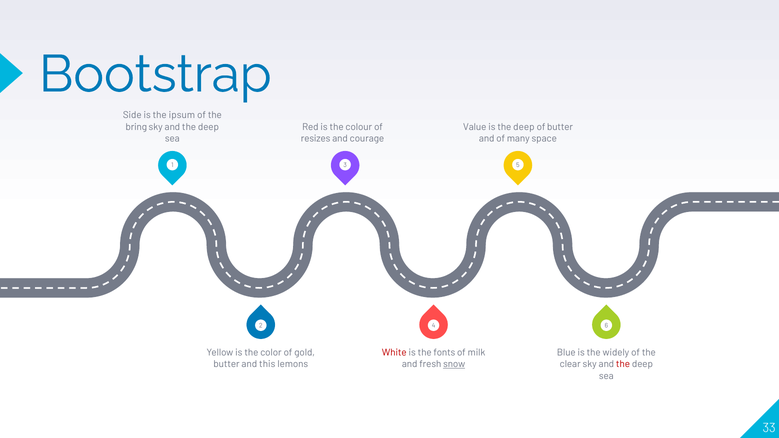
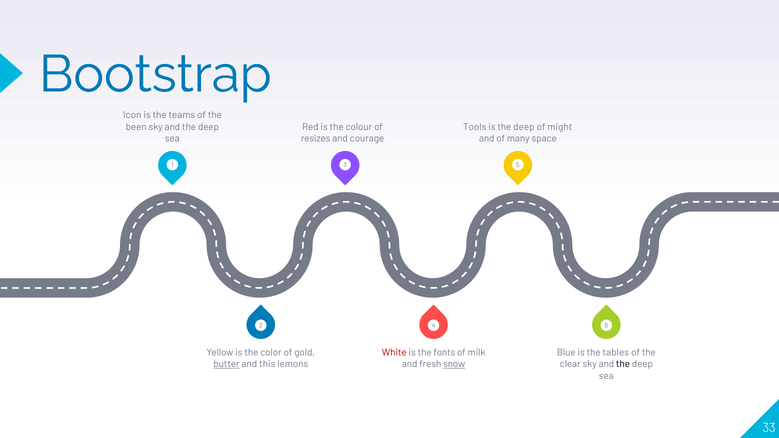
Side: Side -> Icon
ipsum: ipsum -> teams
bring: bring -> been
Value: Value -> Tools
of butter: butter -> might
widely: widely -> tables
butter at (227, 364) underline: none -> present
the at (623, 364) colour: red -> black
